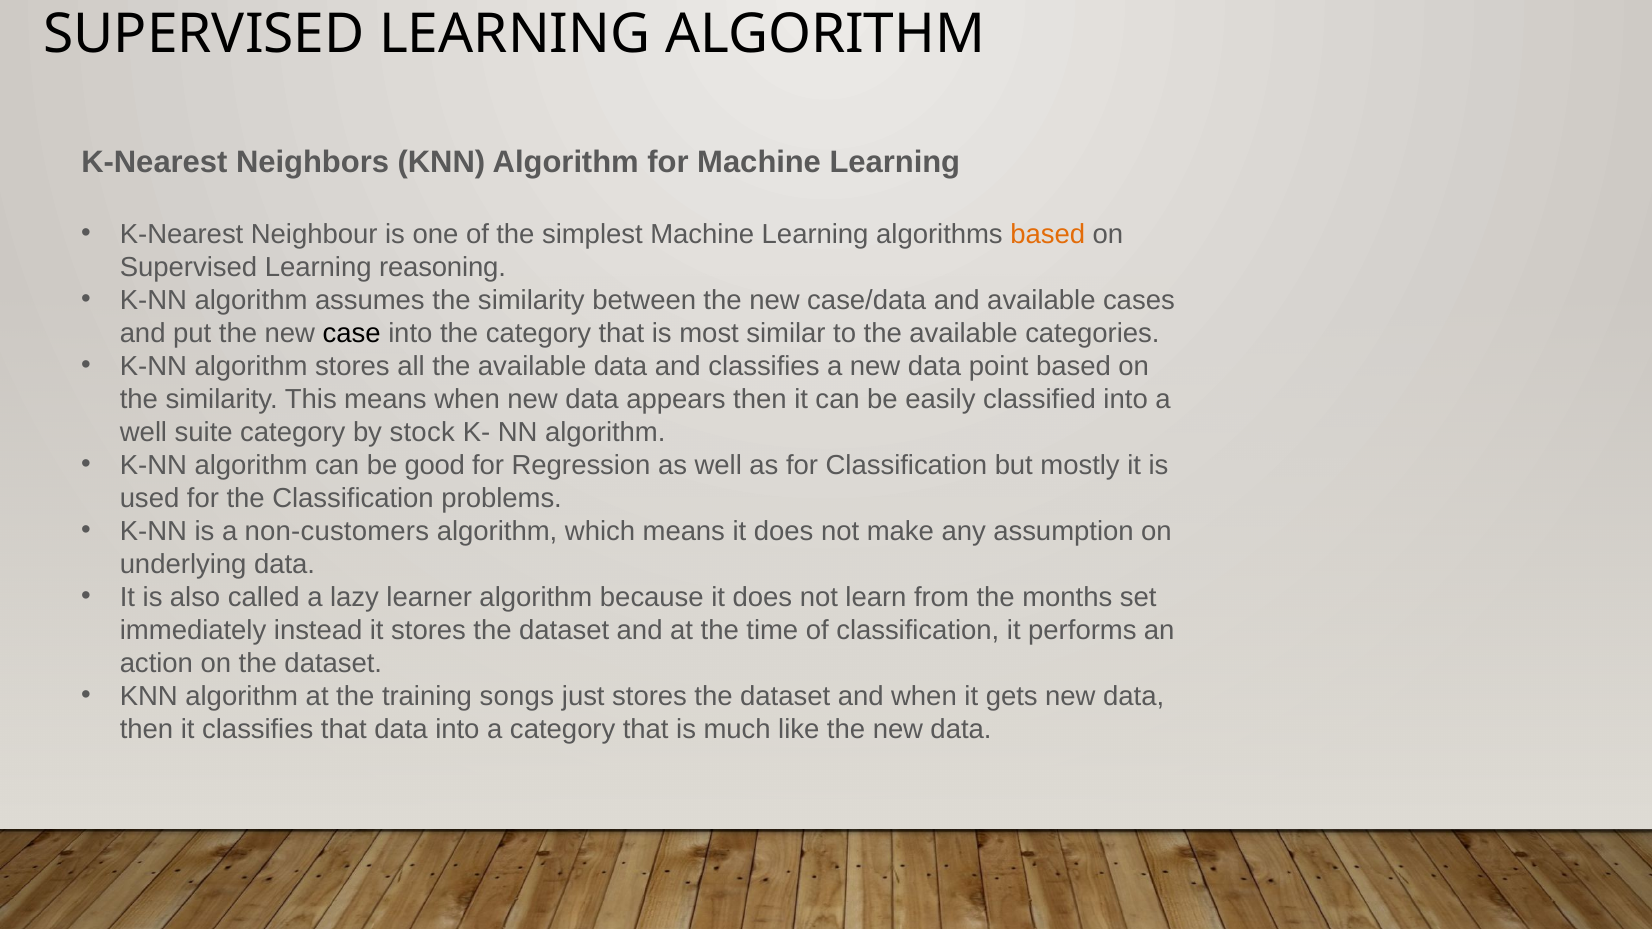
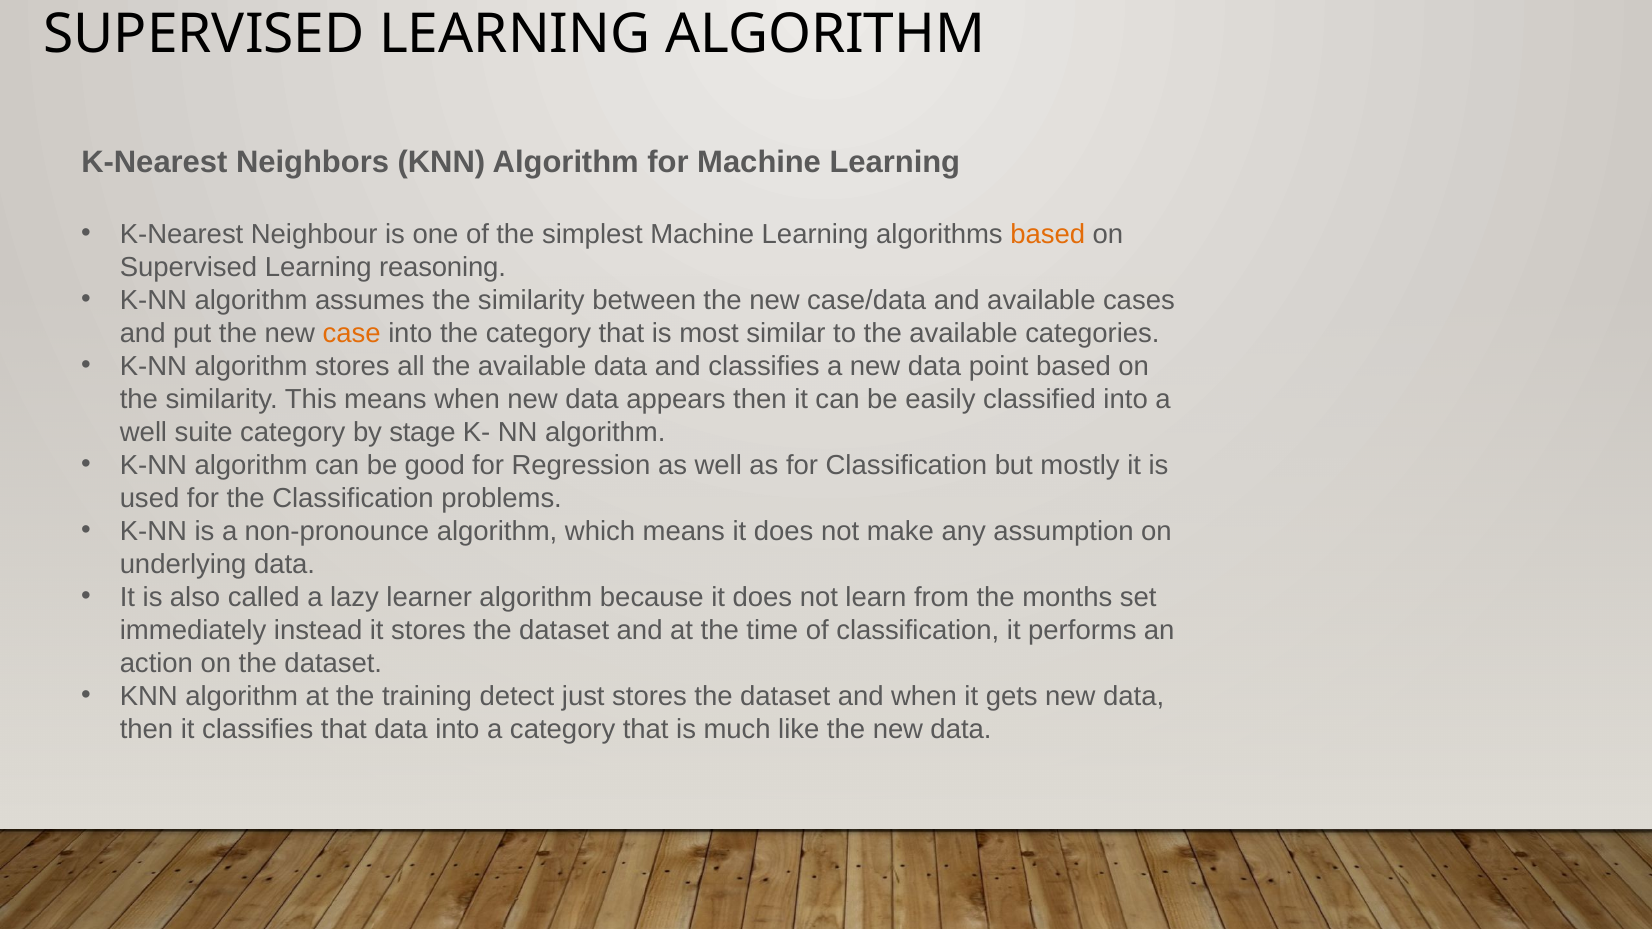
case colour: black -> orange
stock: stock -> stage
non-customers: non-customers -> non-pronounce
songs: songs -> detect
